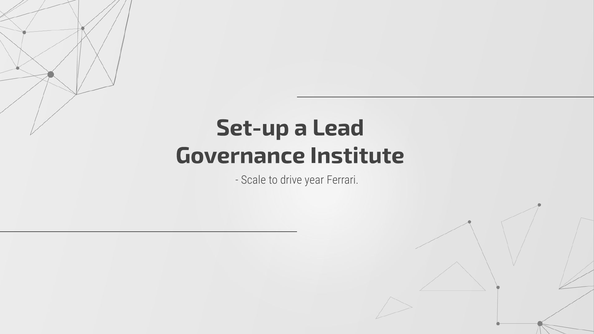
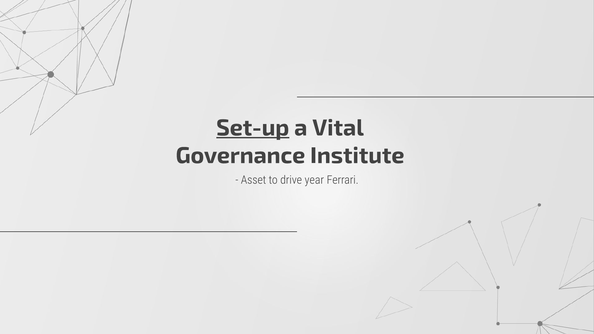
Set-up underline: none -> present
Lead: Lead -> Vital
Scale: Scale -> Asset
